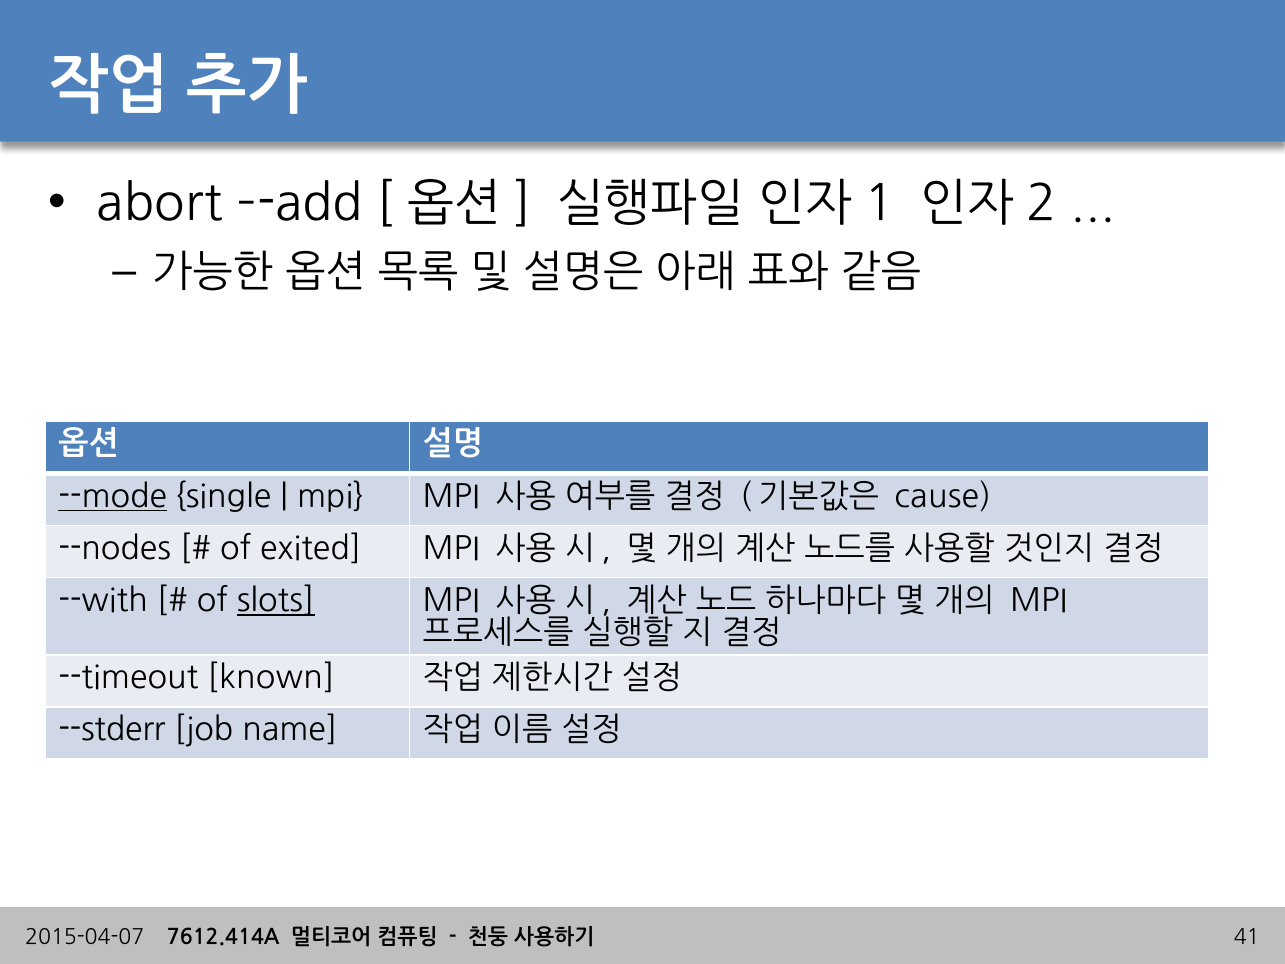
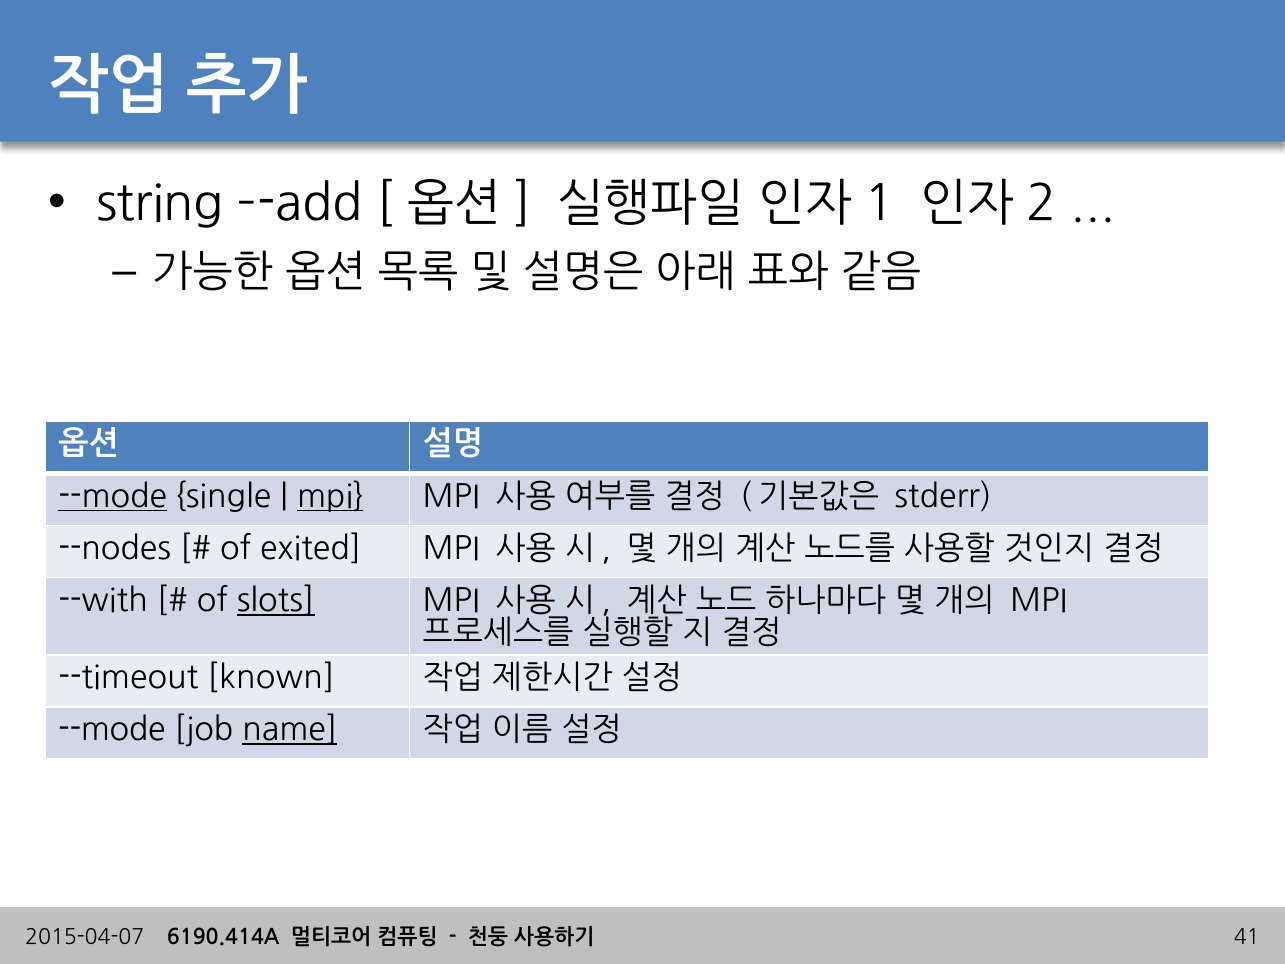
abort: abort -> string
mpi at (330, 497) underline: none -> present
cause: cause -> stderr
--stderr at (112, 730): --stderr -> --mode
name underline: none -> present
7612.414A: 7612.414A -> 6190.414A
